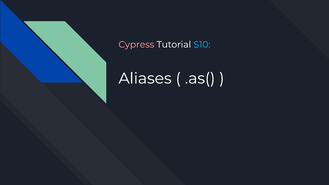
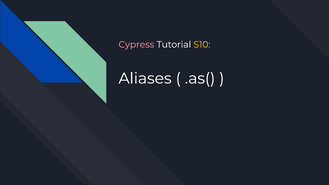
S10 colour: light blue -> yellow
